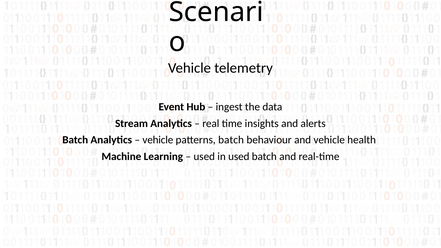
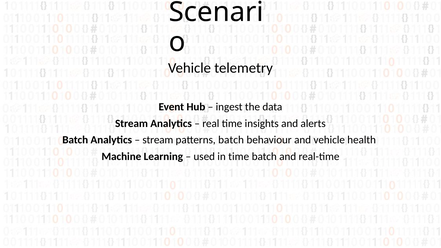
vehicle at (158, 140): vehicle -> stream
in used: used -> time
